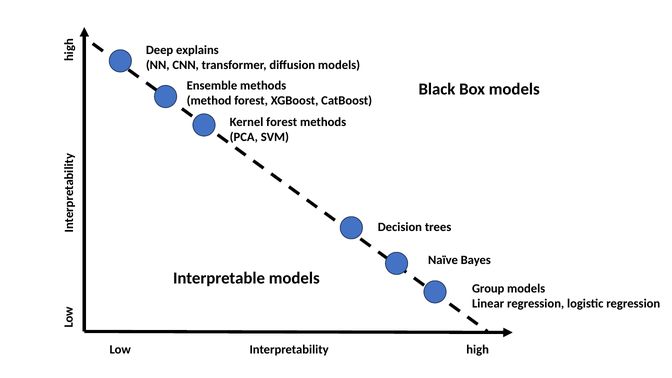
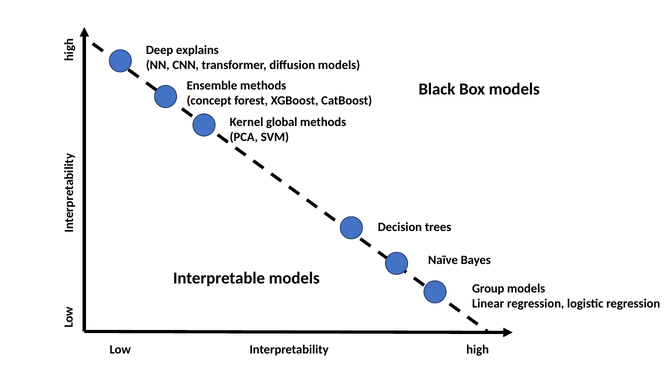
method: method -> concept
Kernel forest: forest -> global
